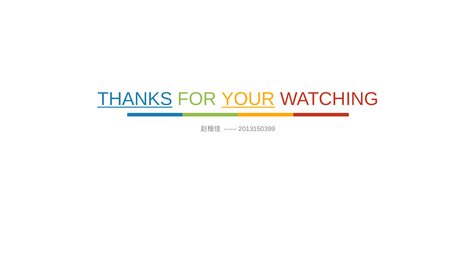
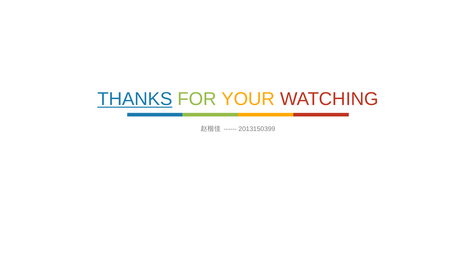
YOUR underline: present -> none
